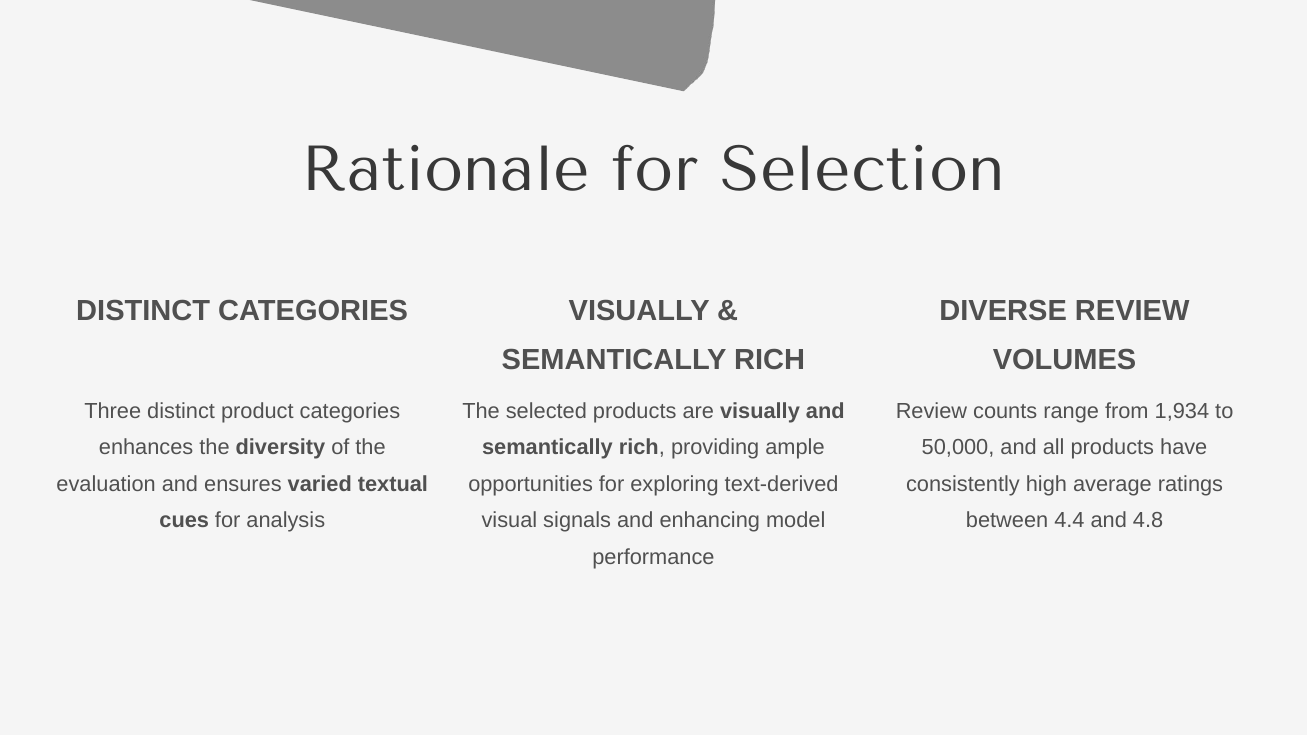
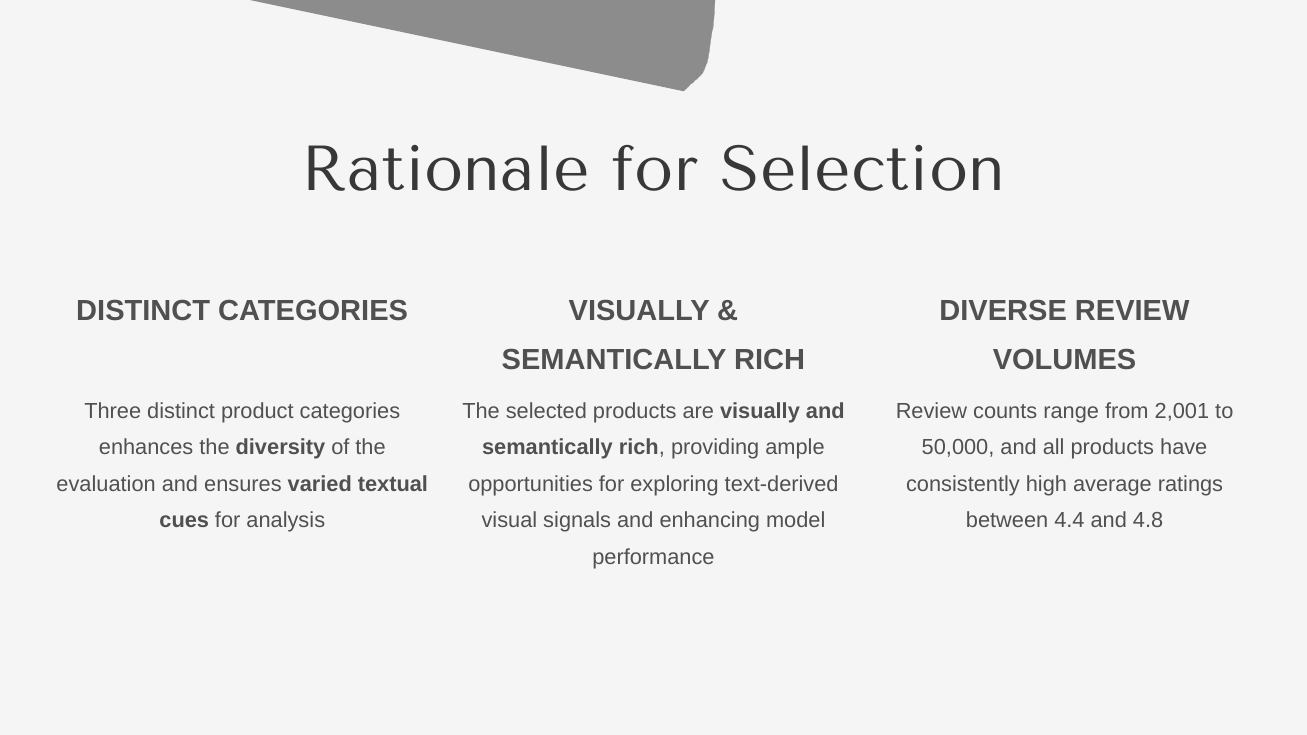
1,934: 1,934 -> 2,001
